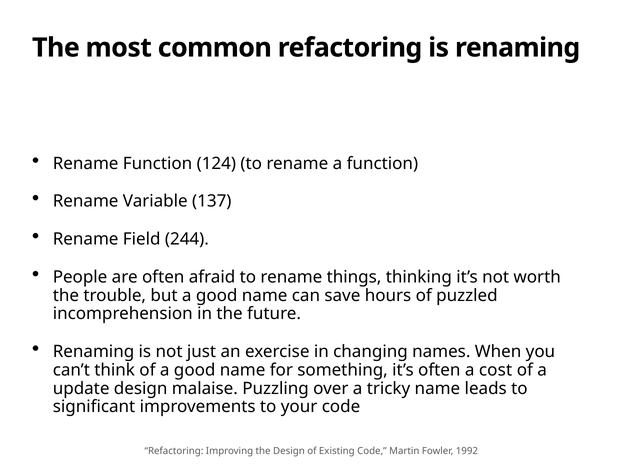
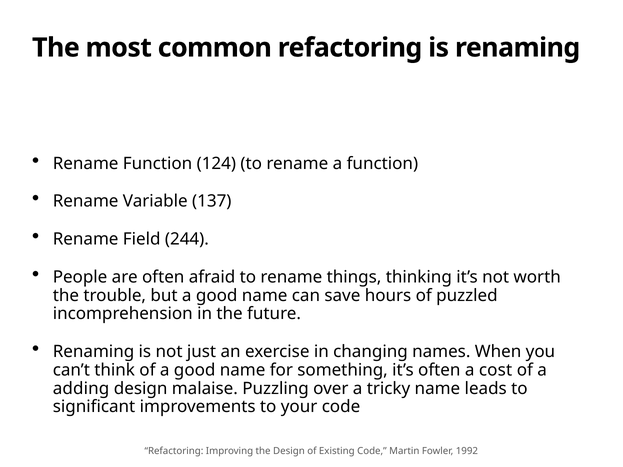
update: update -> adding
